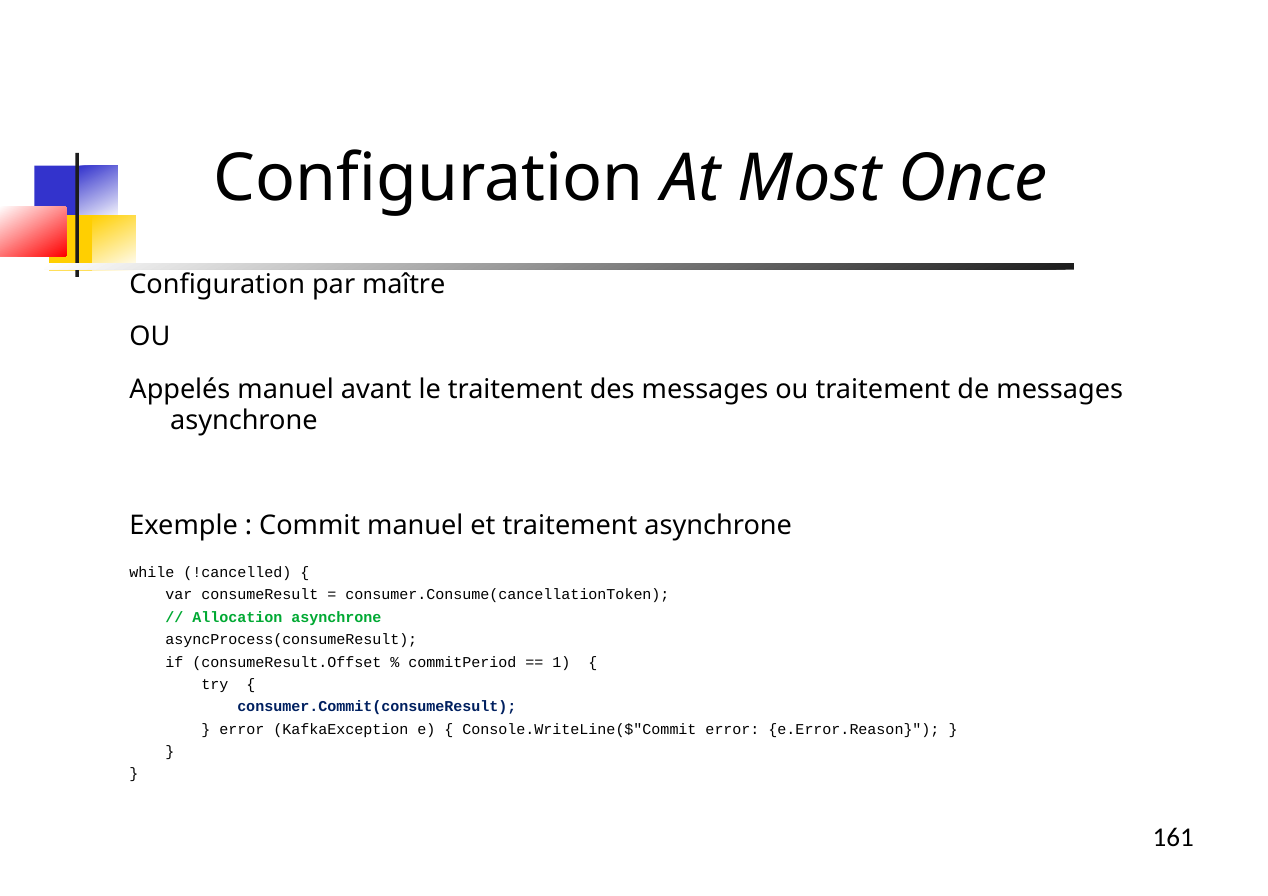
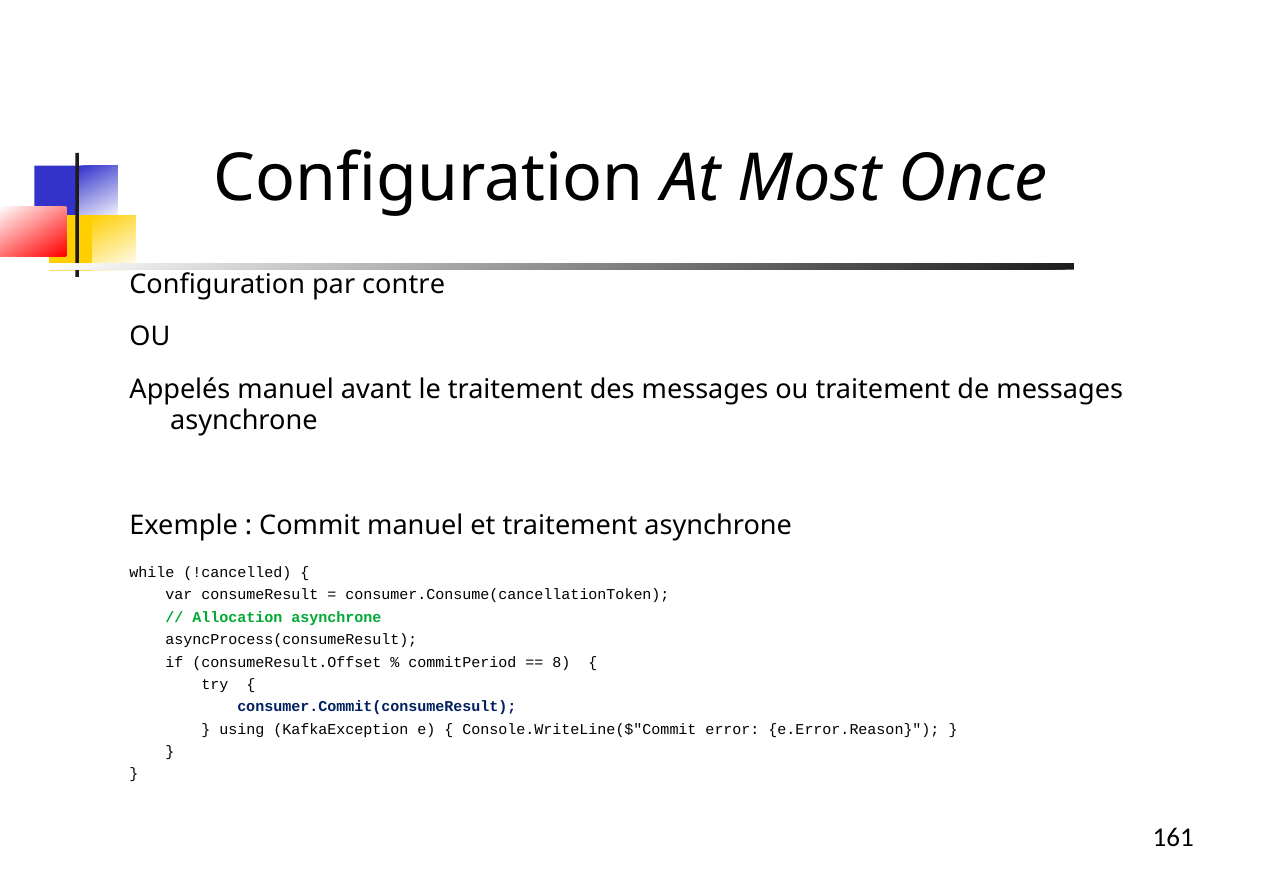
maître: maître -> contre
1: 1 -> 8
error at (242, 730): error -> using
